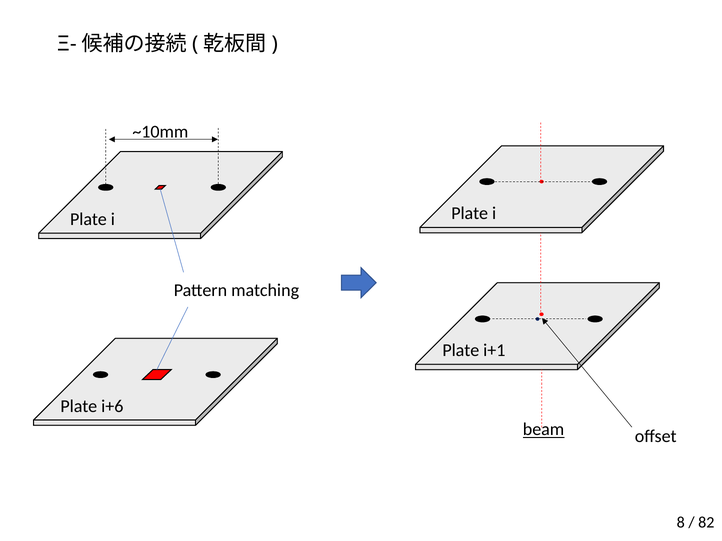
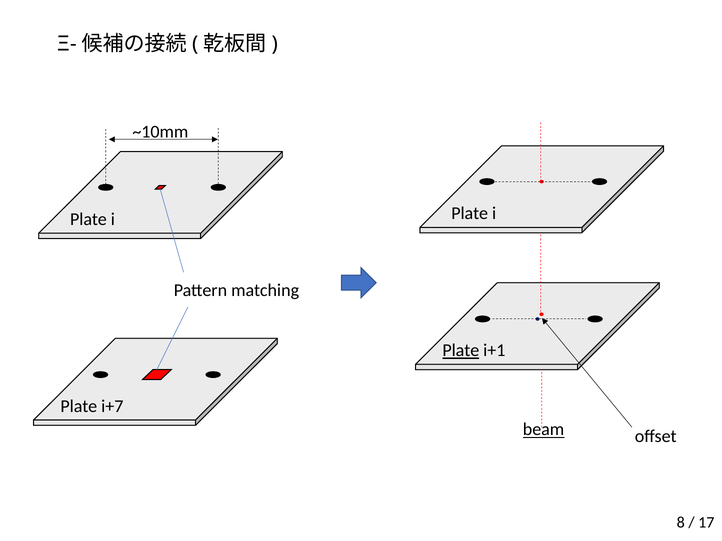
Plate at (461, 351) underline: none -> present
i+6: i+6 -> i+7
82: 82 -> 17
